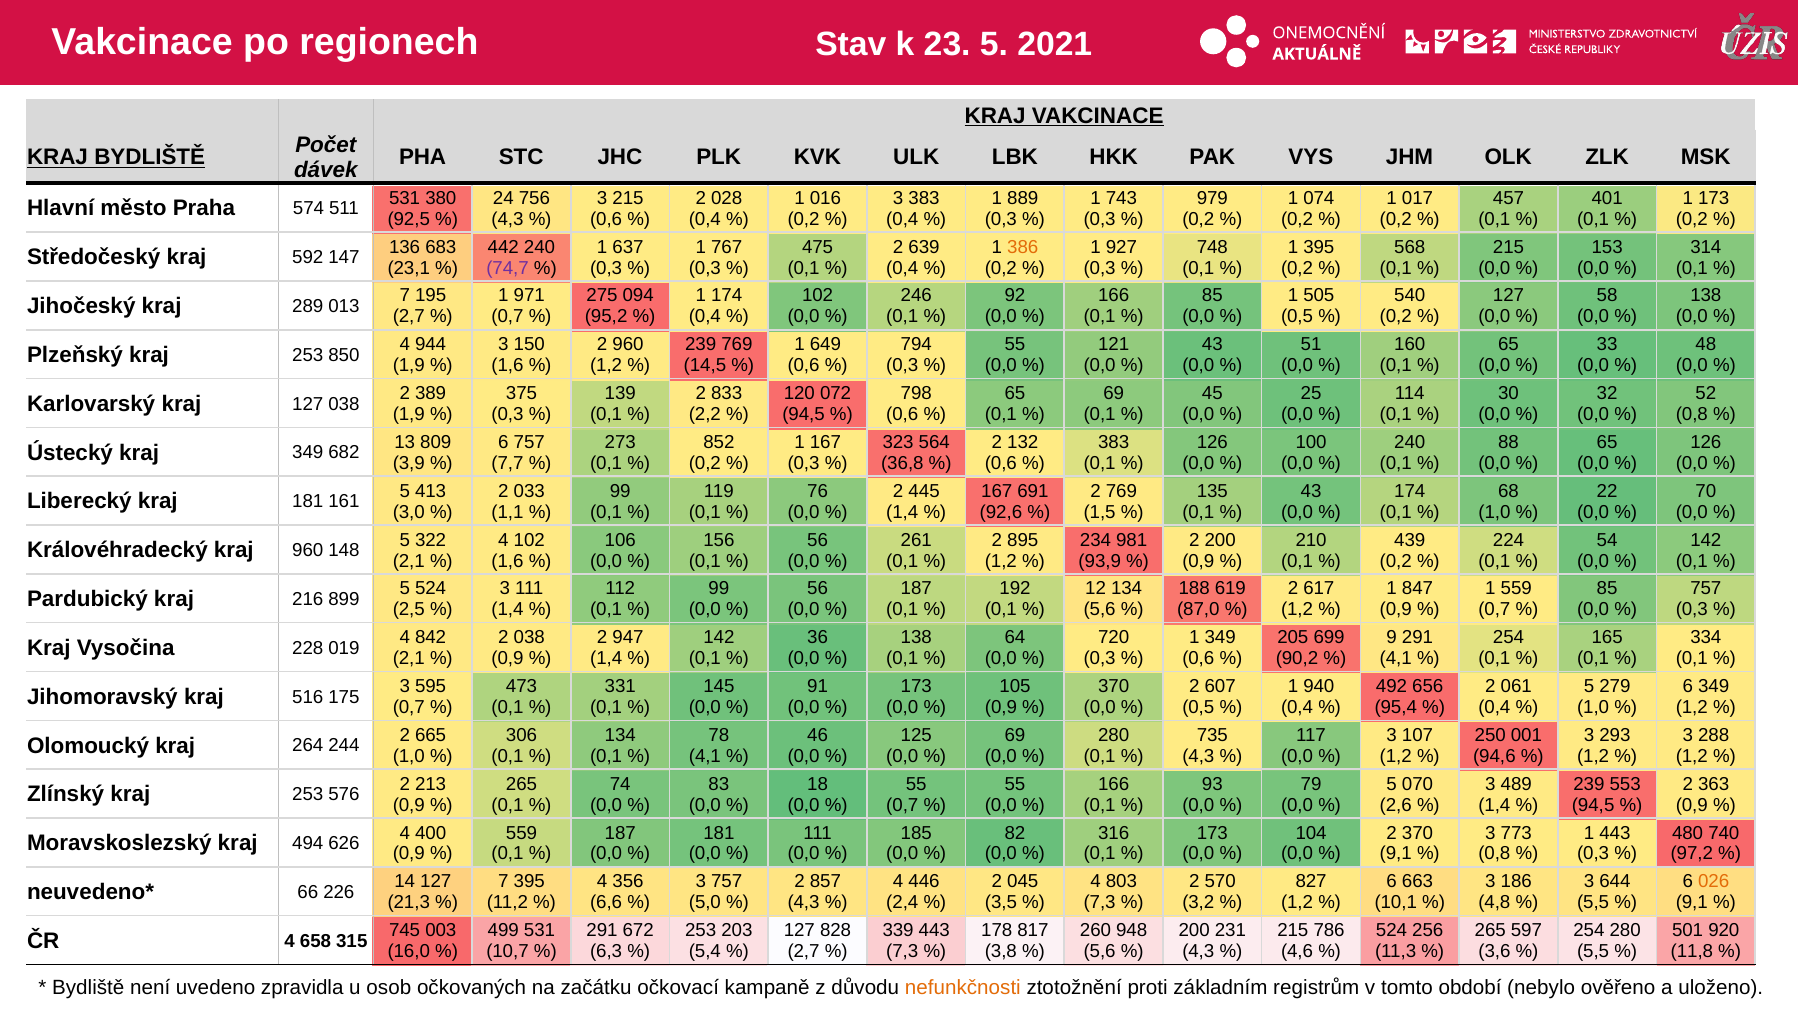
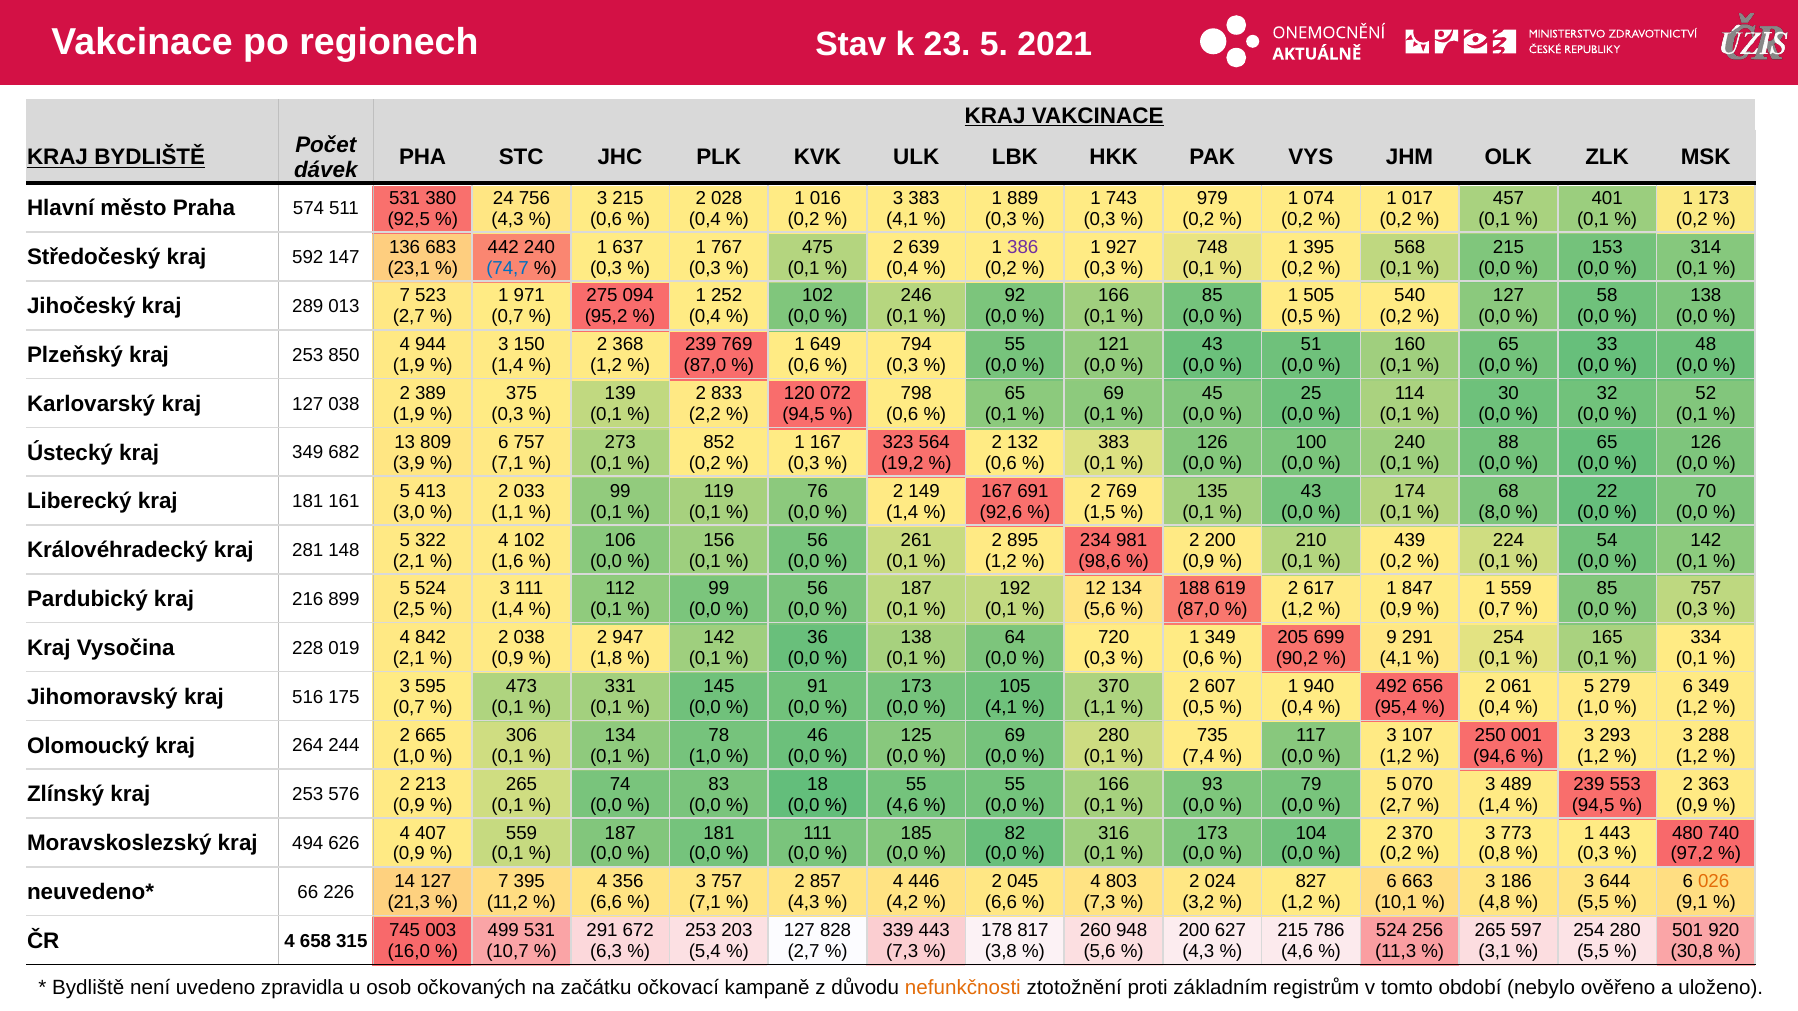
0,4 at (902, 219): 0,4 -> 4,1
386 colour: orange -> purple
74,7 colour: purple -> blue
195: 195 -> 523
1 174: 174 -> 252
2 960: 960 -> 368
1,6 at (507, 366): 1,6 -> 1,4
14,5 at (705, 366): 14,5 -> 87,0
0,8 at (1692, 415): 0,8 -> 0,1
7,7 at (507, 463): 7,7 -> 7,1
36,8: 36,8 -> 19,2
445: 445 -> 149
1,0 at (1494, 512): 1,0 -> 8,0
kraj 960: 960 -> 281
93,9: 93,9 -> 98,6
1,4 at (606, 659): 1,4 -> 1,8
0,9 at (1001, 708): 0,9 -> 4,1
0,0 at (1100, 708): 0,0 -> 1,1
4,1 at (705, 756): 4,1 -> 1,0
4,3 at (1198, 756): 4,3 -> 7,4
0,7 at (902, 805): 0,7 -> 4,6
2,6 at (1396, 805): 2,6 -> 2,7
400: 400 -> 407
9,1 at (1396, 854): 9,1 -> 0,2
570: 570 -> 024
5,0 at (705, 903): 5,0 -> 7,1
2,4: 2,4 -> 4,2
3,5 at (1001, 903): 3,5 -> 6,6
231: 231 -> 627
3,6: 3,6 -> 3,1
11,8: 11,8 -> 30,8
